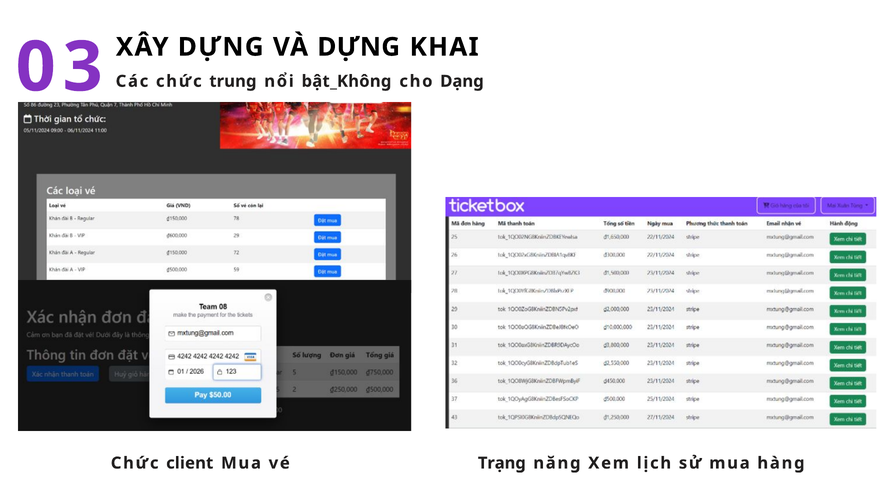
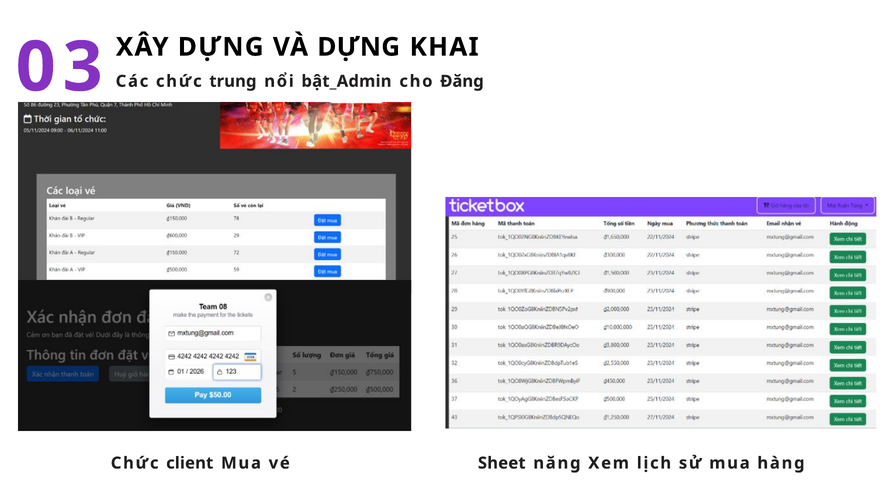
bật_Không: bật_Không -> bật_Admin
Dạng: Dạng -> Đăng
Trạng: Trạng -> Sheet
